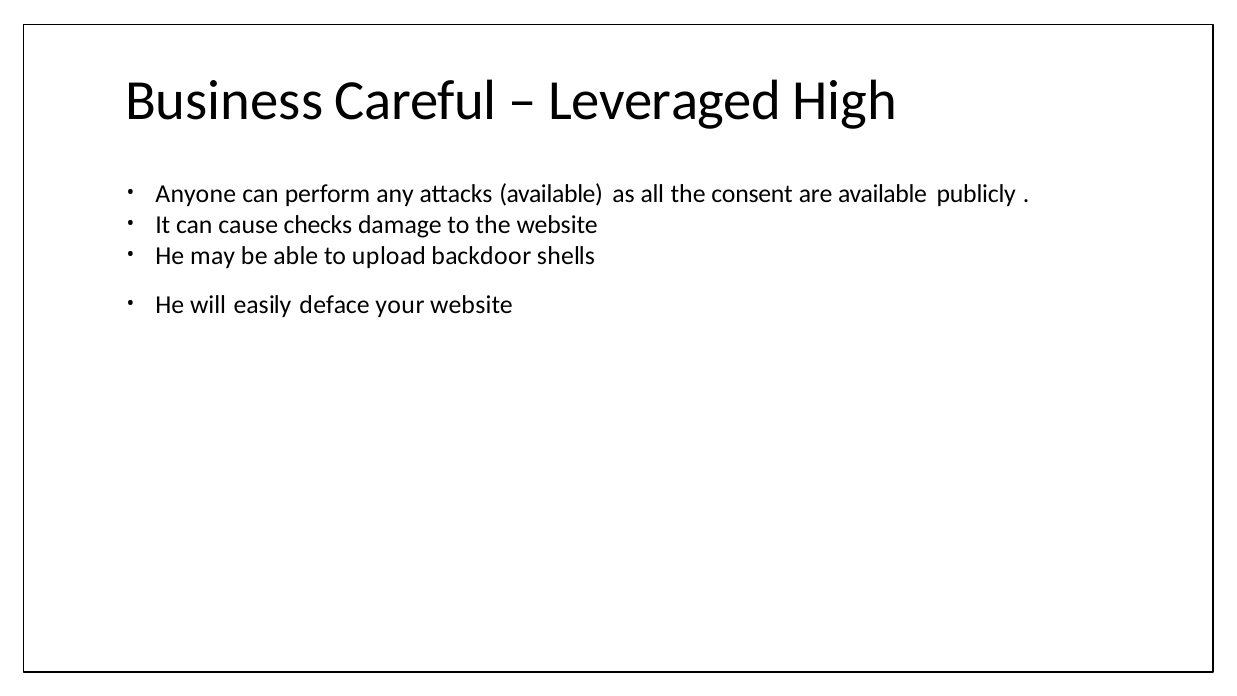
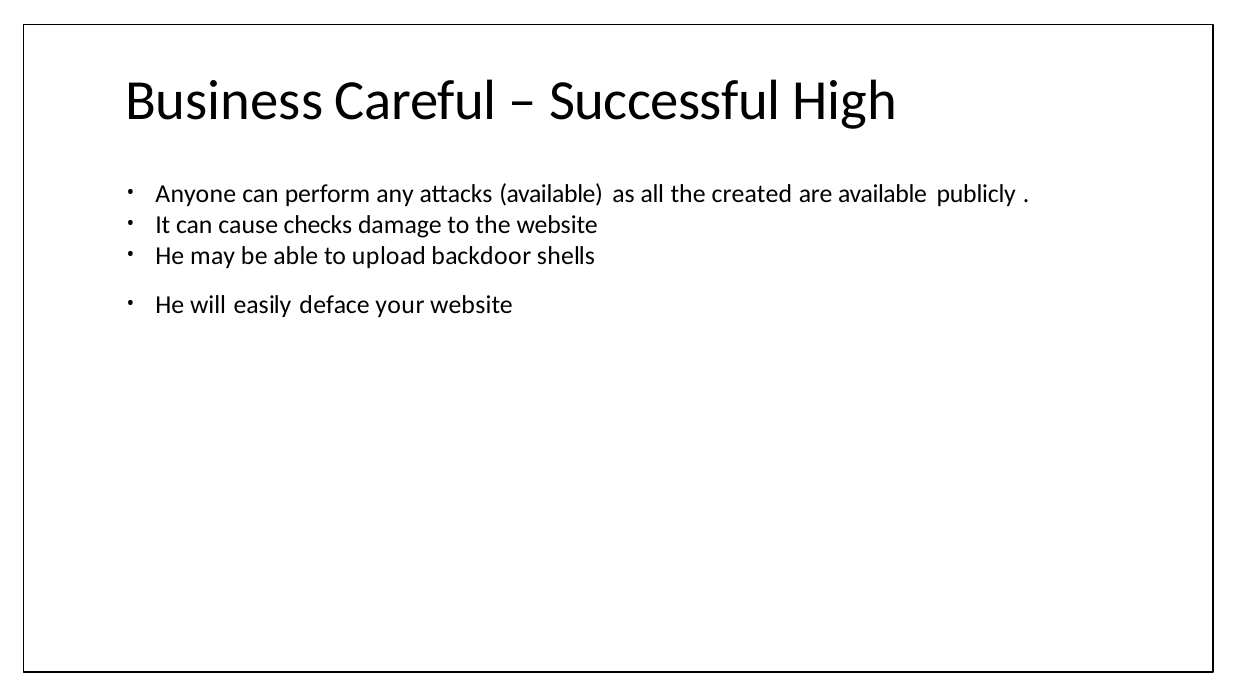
Leveraged: Leveraged -> Successful
consent: consent -> created
